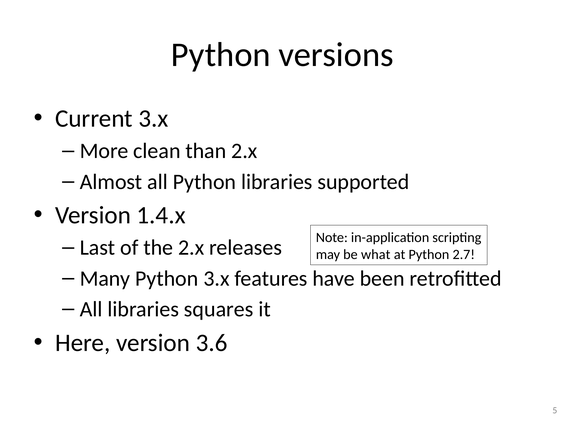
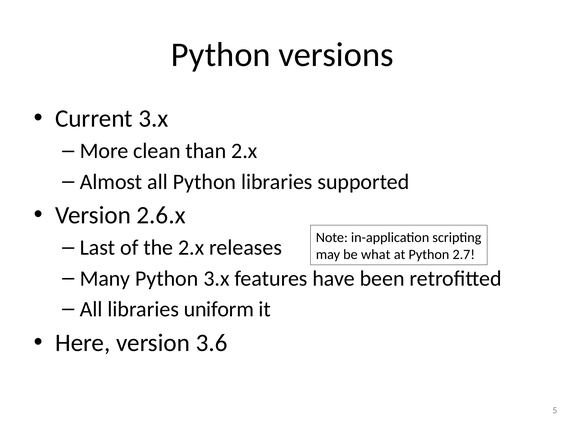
1.4.x: 1.4.x -> 2.6.x
squares: squares -> uniform
